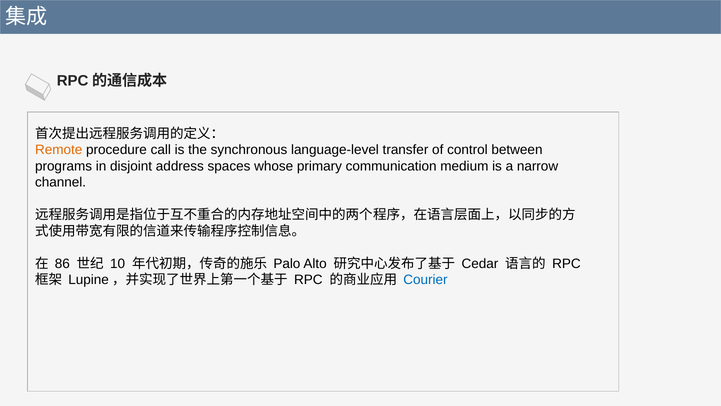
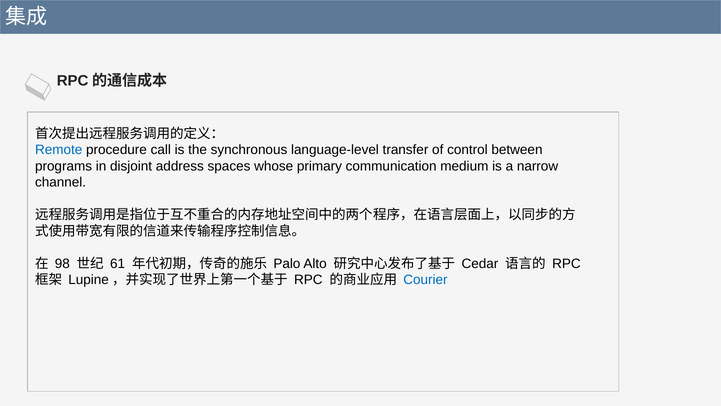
Remote colour: orange -> blue
86: 86 -> 98
10: 10 -> 61
